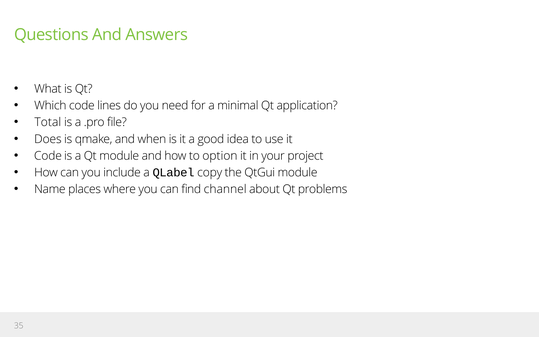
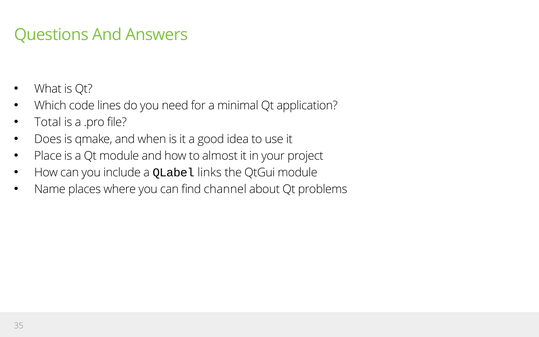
Code at (48, 156): Code -> Place
option: option -> almost
copy: copy -> links
